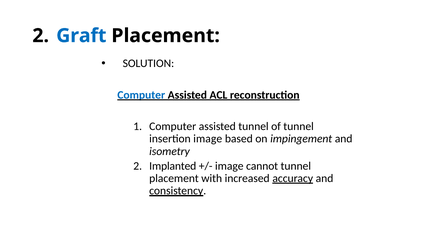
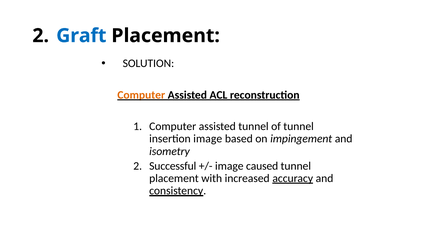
Computer at (141, 95) colour: blue -> orange
Implanted: Implanted -> Successful
cannot: cannot -> caused
